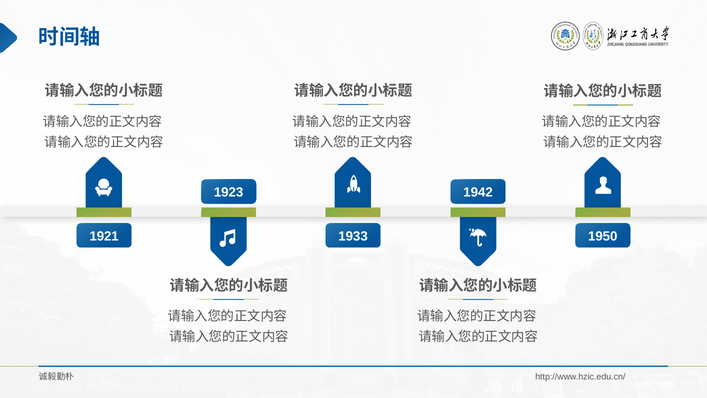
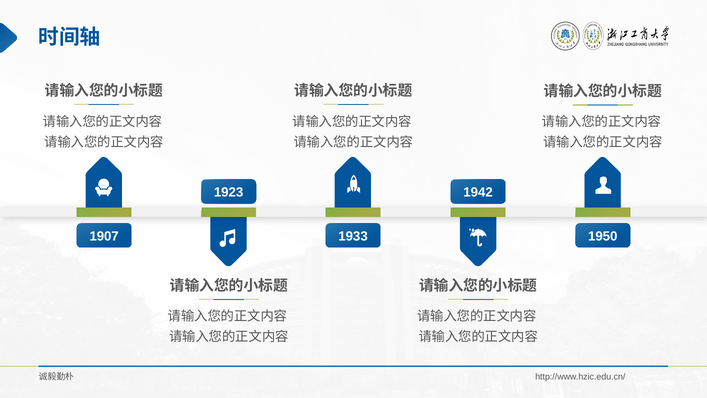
1921: 1921 -> 1907
